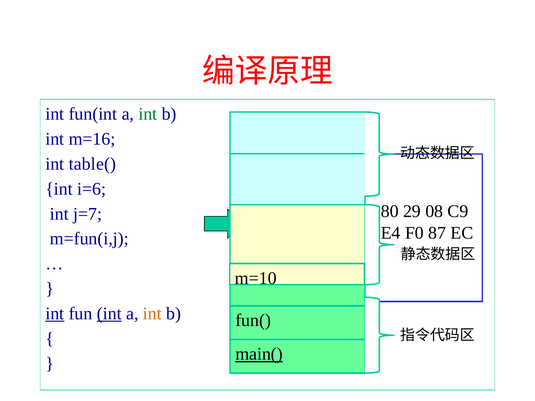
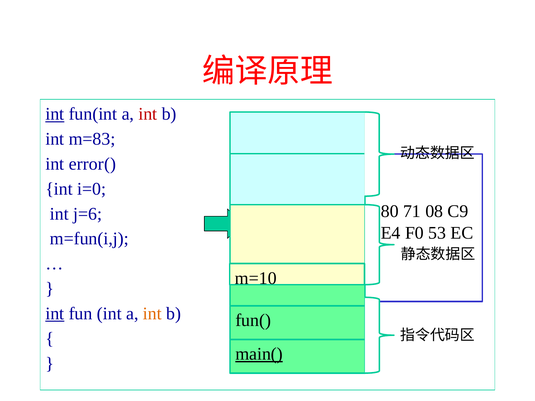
int at (55, 114) underline: none -> present
int at (148, 114) colour: green -> red
m=16: m=16 -> m=83
table(: table( -> error(
i=6: i=6 -> i=0
29: 29 -> 71
j=7: j=7 -> j=6
87: 87 -> 53
int at (109, 314) underline: present -> none
